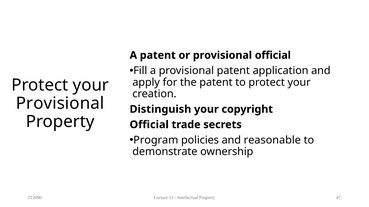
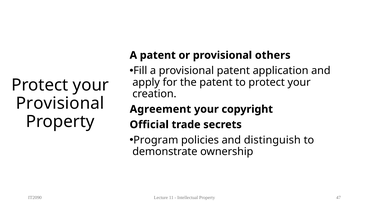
provisional official: official -> others
Distinguish: Distinguish -> Agreement
reasonable: reasonable -> distinguish
